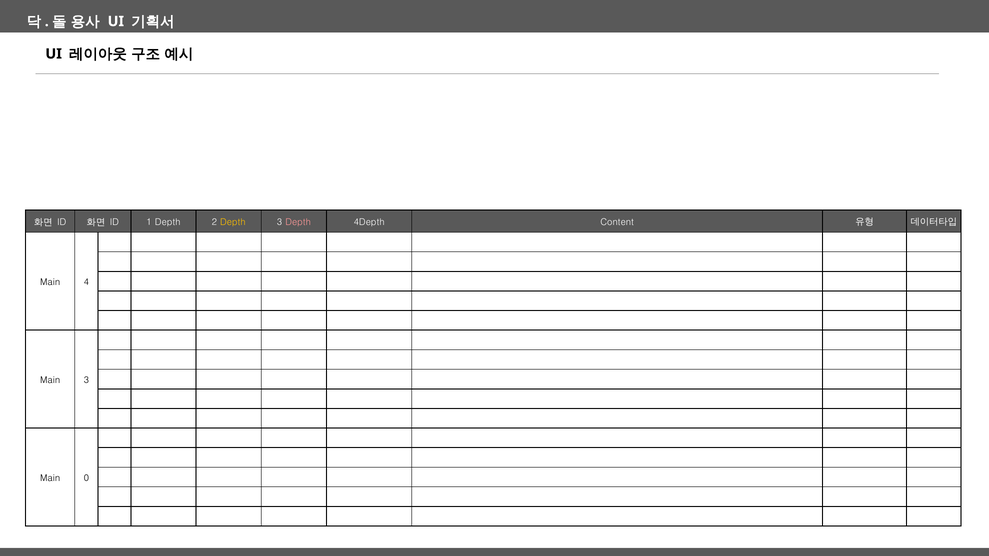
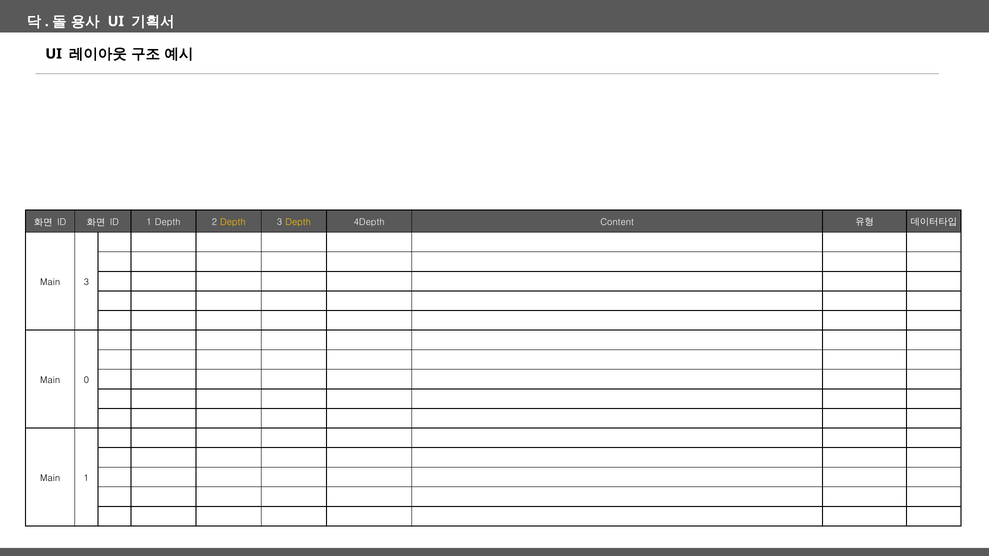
Depth at (298, 222) colour: pink -> yellow
Main 4: 4 -> 3
Main 3: 3 -> 0
Main 0: 0 -> 1
